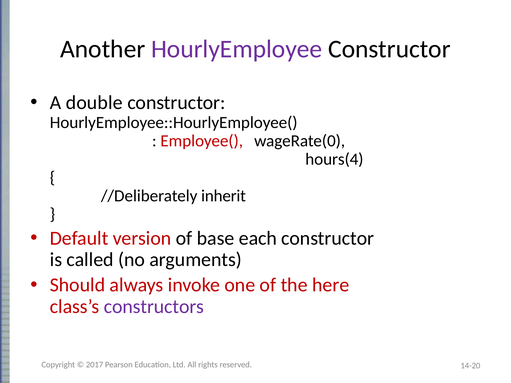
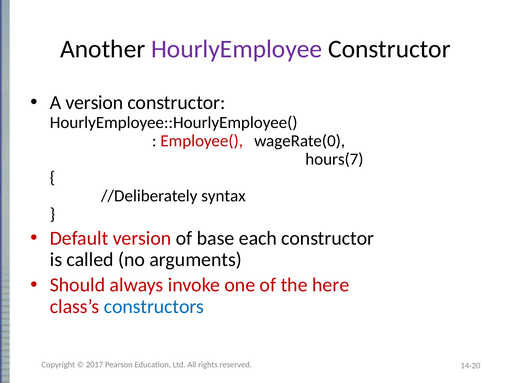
A double: double -> version
hours(4: hours(4 -> hours(7
inherit: inherit -> syntax
constructors colour: purple -> blue
